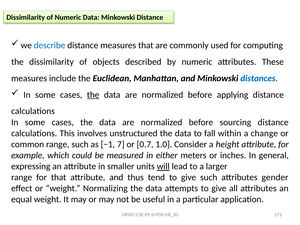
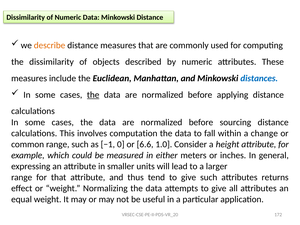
describe colour: blue -> orange
unstructured: unstructured -> computation
7: 7 -> 0
0.7: 0.7 -> 6.6
will underline: present -> none
gender: gender -> returns
